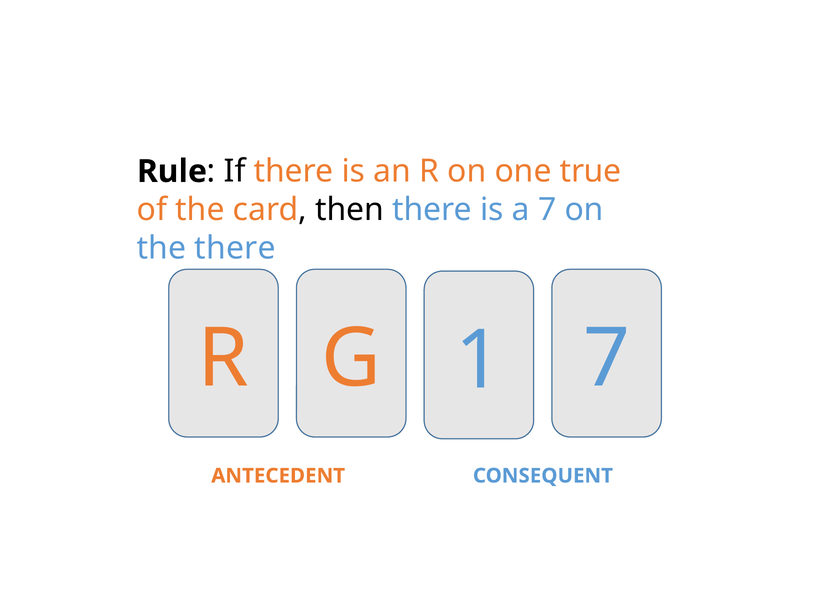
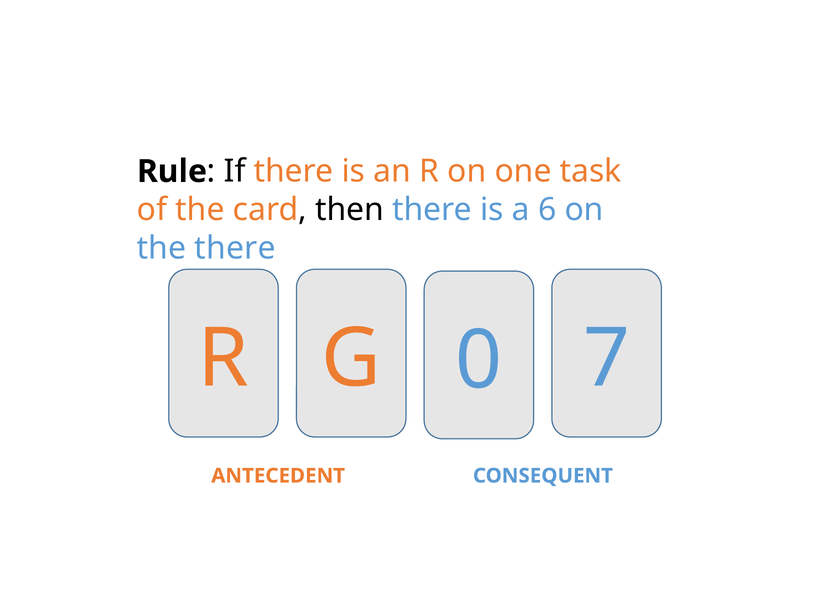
true: true -> task
a 7: 7 -> 6
1: 1 -> 0
